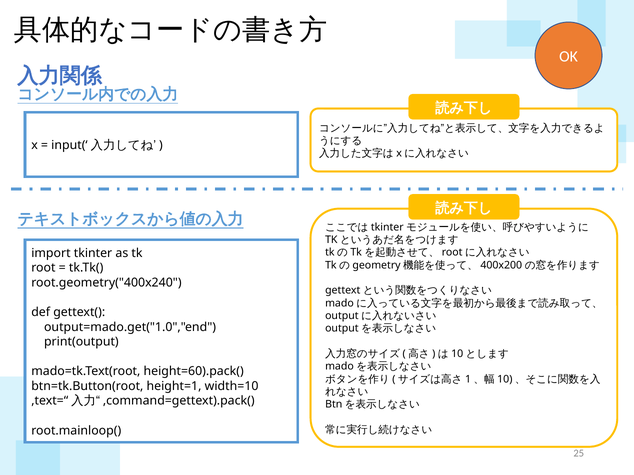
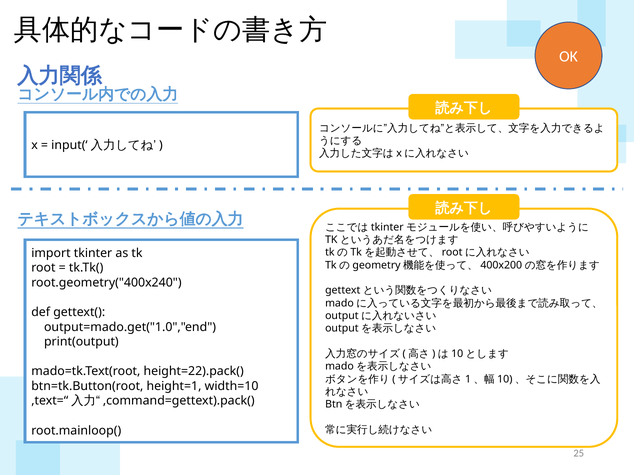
height=60).pack(: height=60).pack( -> height=22).pack(
